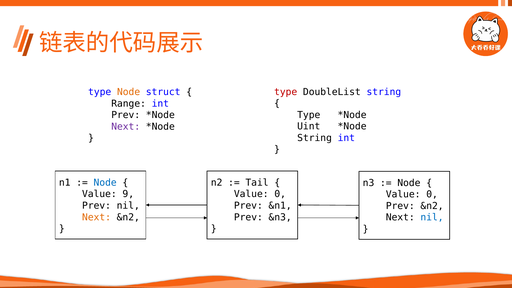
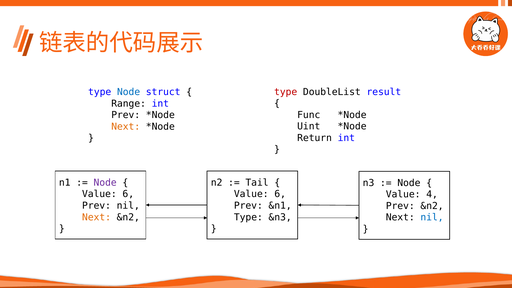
DoubleList string: string -> result
Node at (129, 92) colour: orange -> blue
Type at (309, 115): Type -> Func
Next at (126, 127) colour: purple -> orange
String at (315, 138): String -> Return
Node at (105, 183) colour: blue -> purple
9 at (128, 194): 9 -> 6
0 at (280, 194): 0 -> 6
0 at (432, 194): 0 -> 4
Prev at (248, 217): Prev -> Type
